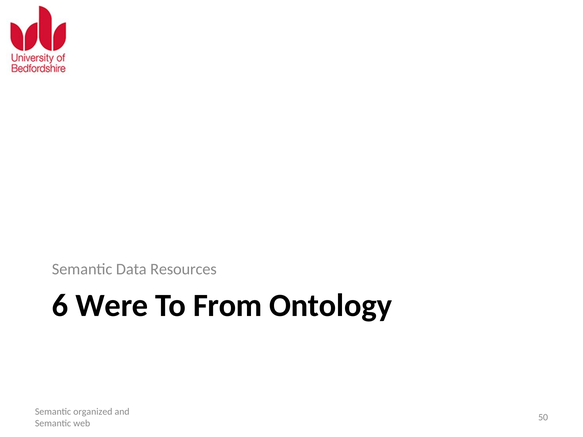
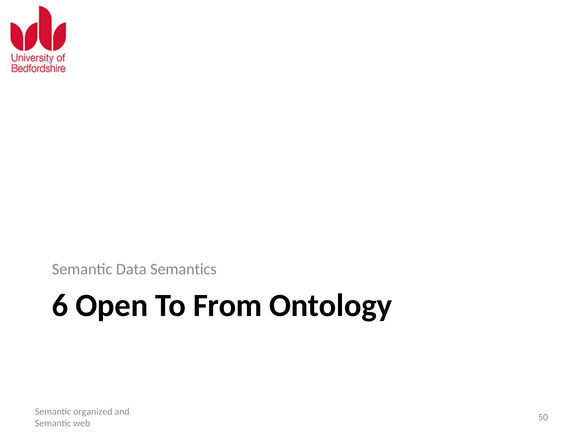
Resources: Resources -> Semantics
Were: Were -> Open
